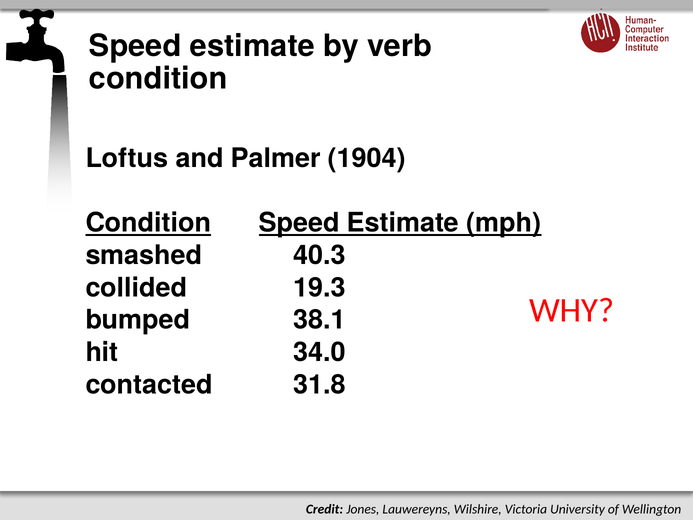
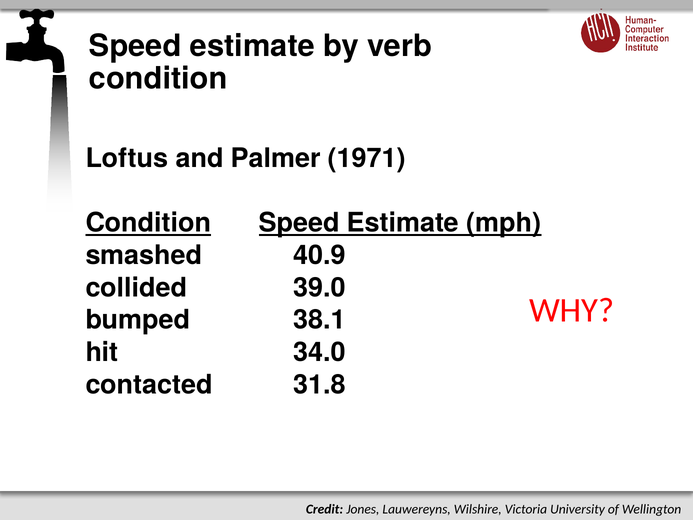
1904: 1904 -> 1971
40.3: 40.3 -> 40.9
19.3: 19.3 -> 39.0
